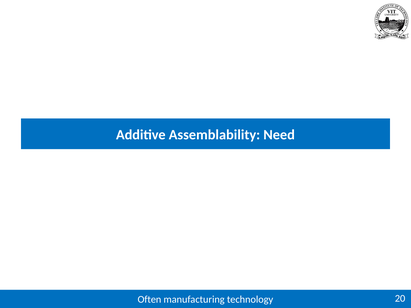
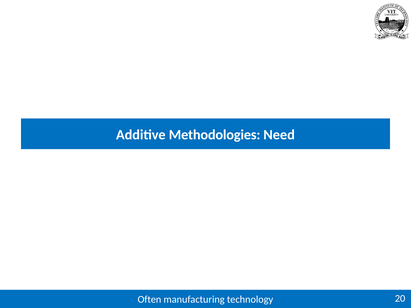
Assemblability: Assemblability -> Methodologies
